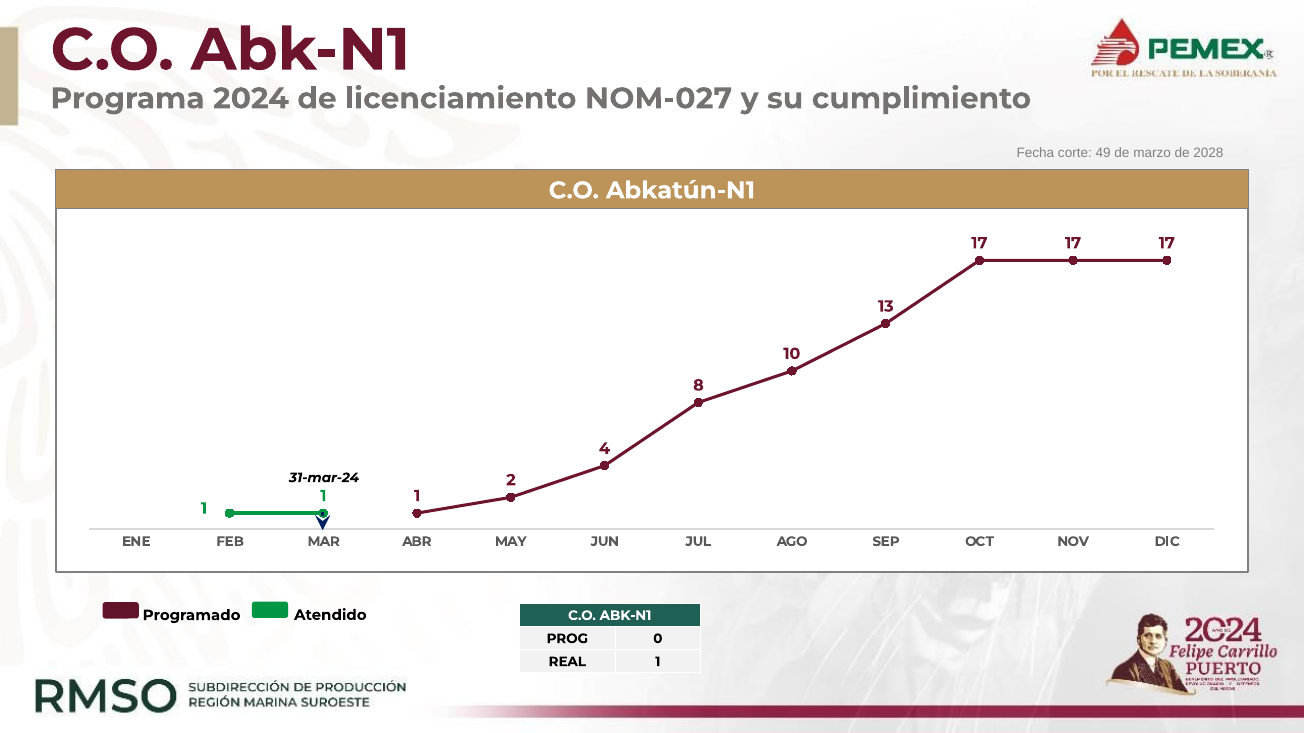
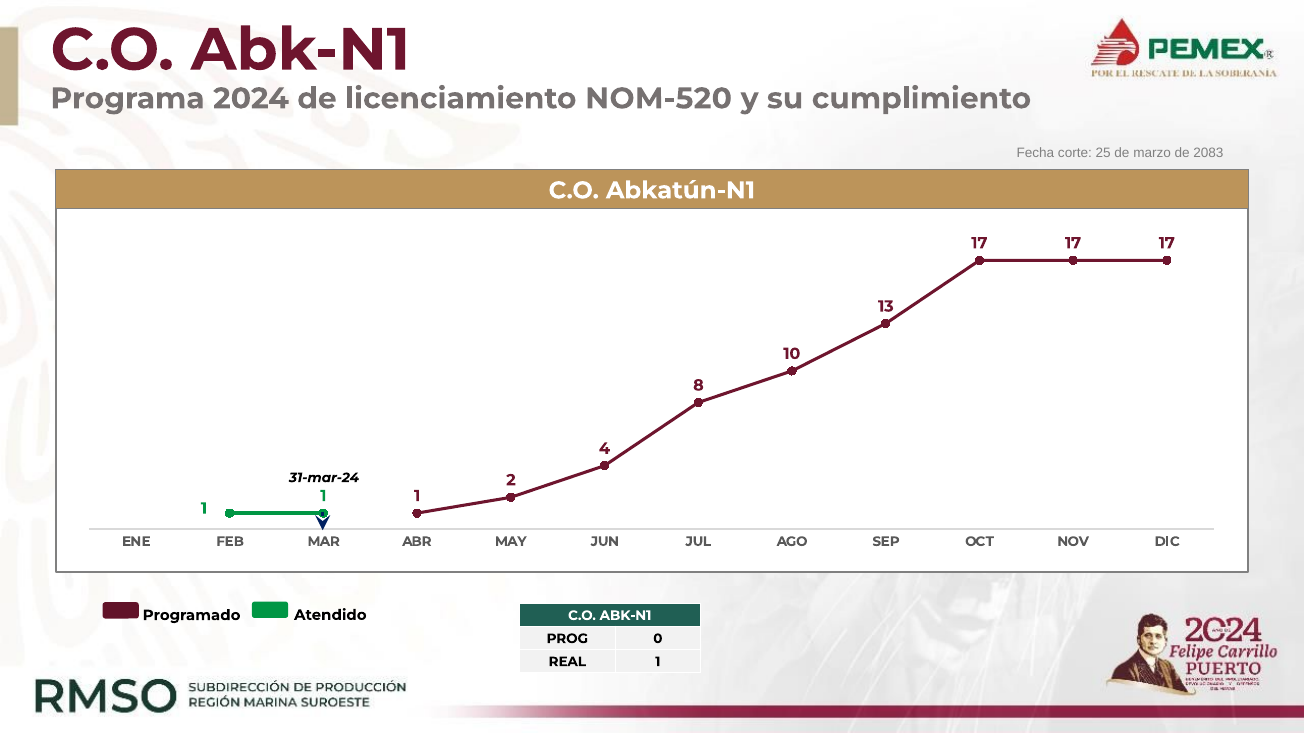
NOM-027: NOM-027 -> NOM-520
49: 49 -> 25
2028: 2028 -> 2083
